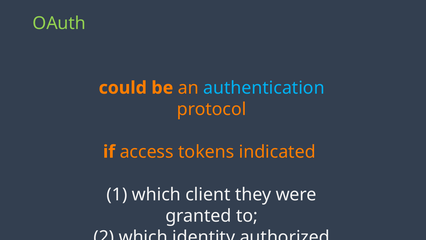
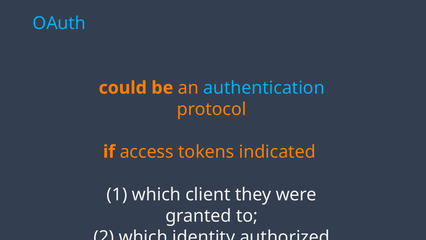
OAuth colour: light green -> light blue
